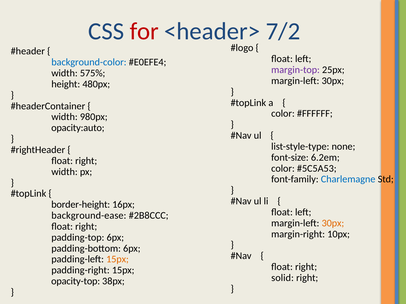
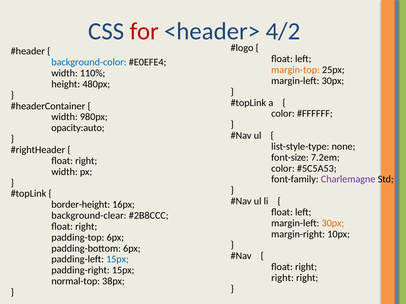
7/2: 7/2 -> 4/2
margin-top colour: purple -> orange
575%: 575% -> 110%
6.2em: 6.2em -> 7.2em
Charlemagne colour: blue -> purple
background-ease: background-ease -> background-clear
15px at (117, 260) colour: orange -> blue
solid at (283, 278): solid -> right
opacity-top: opacity-top -> normal-top
